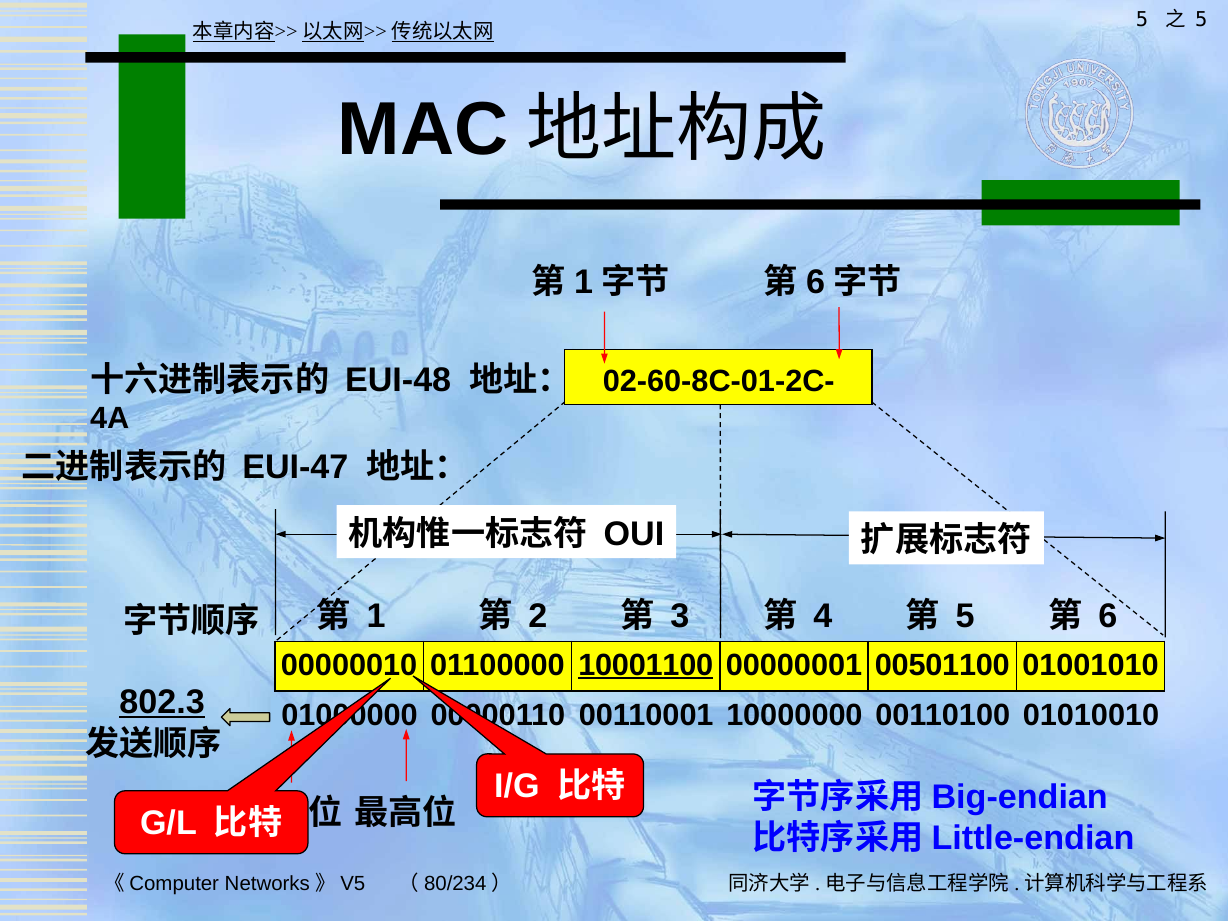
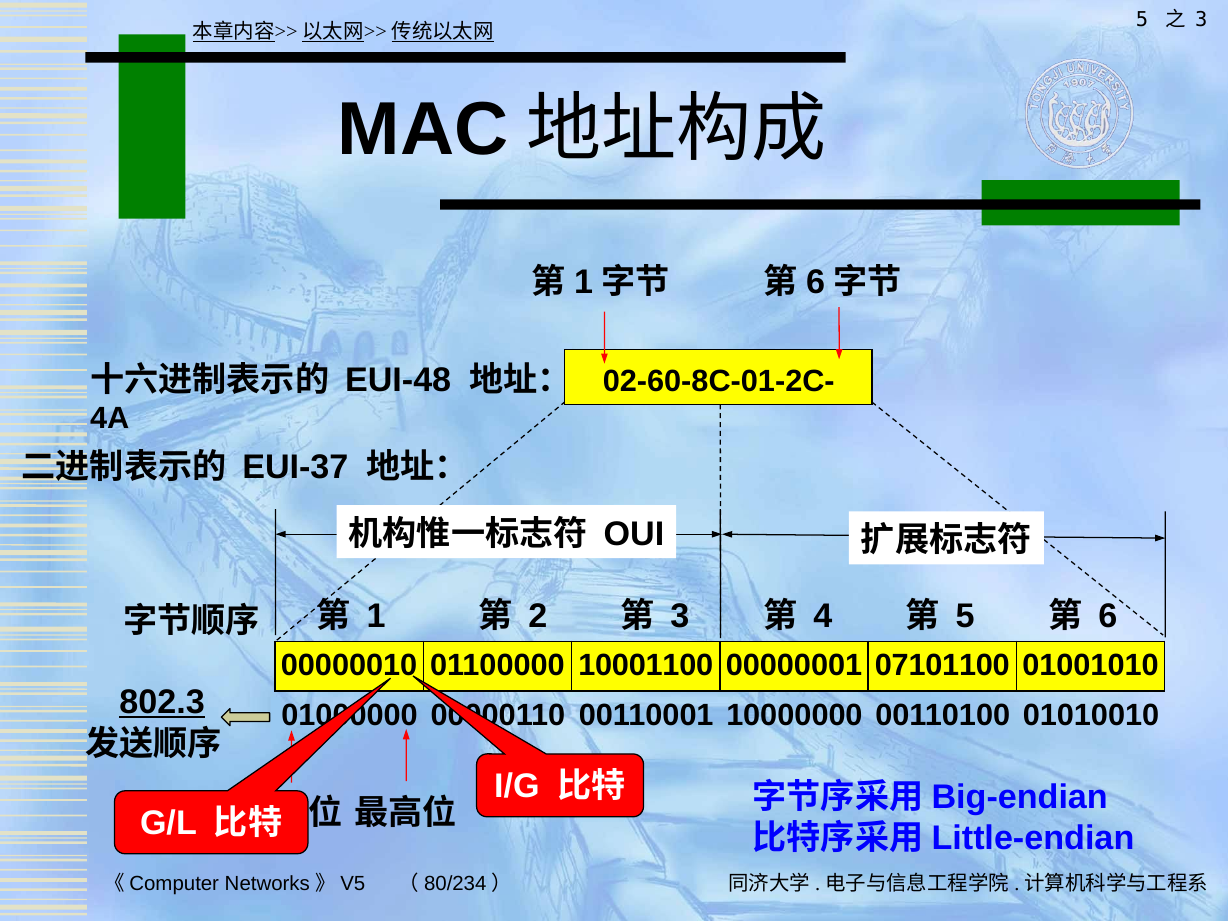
5 at (1201, 20): 5 -> 3
EUI-47: EUI-47 -> EUI-37
10001100 underline: present -> none
00501100: 00501100 -> 07101100
